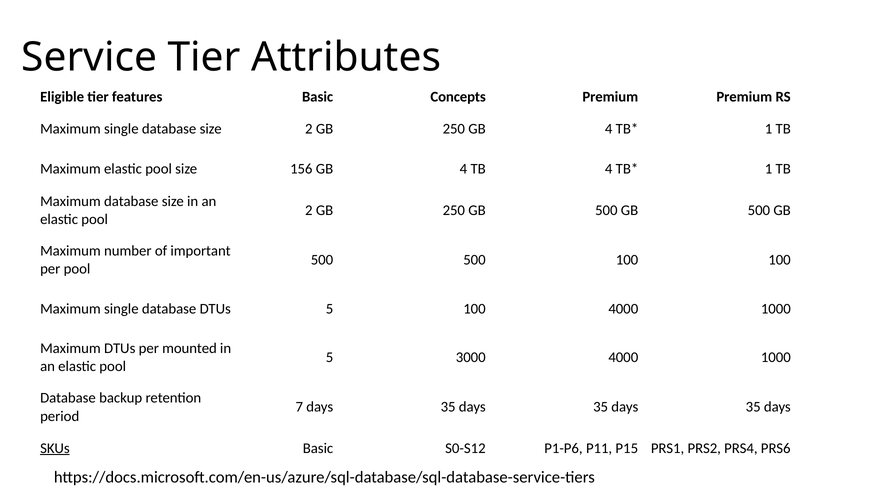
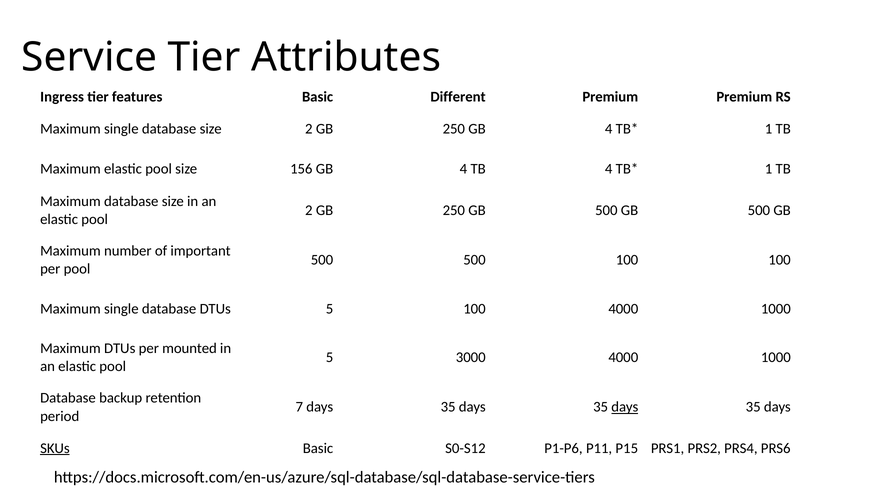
Eligible: Eligible -> Ingress
Concepts: Concepts -> Different
days at (625, 407) underline: none -> present
